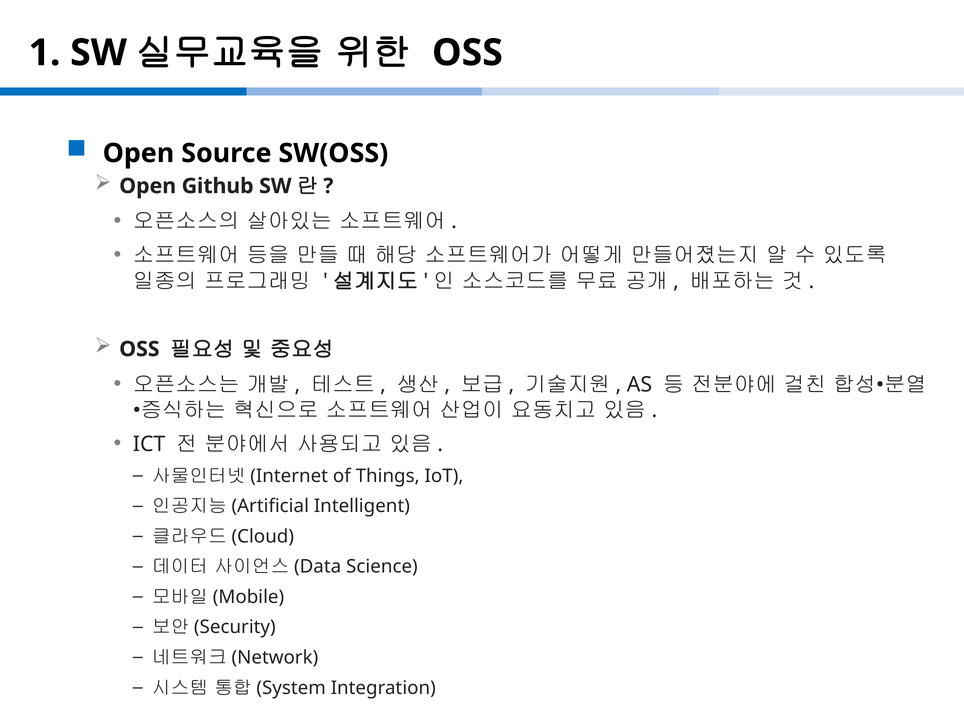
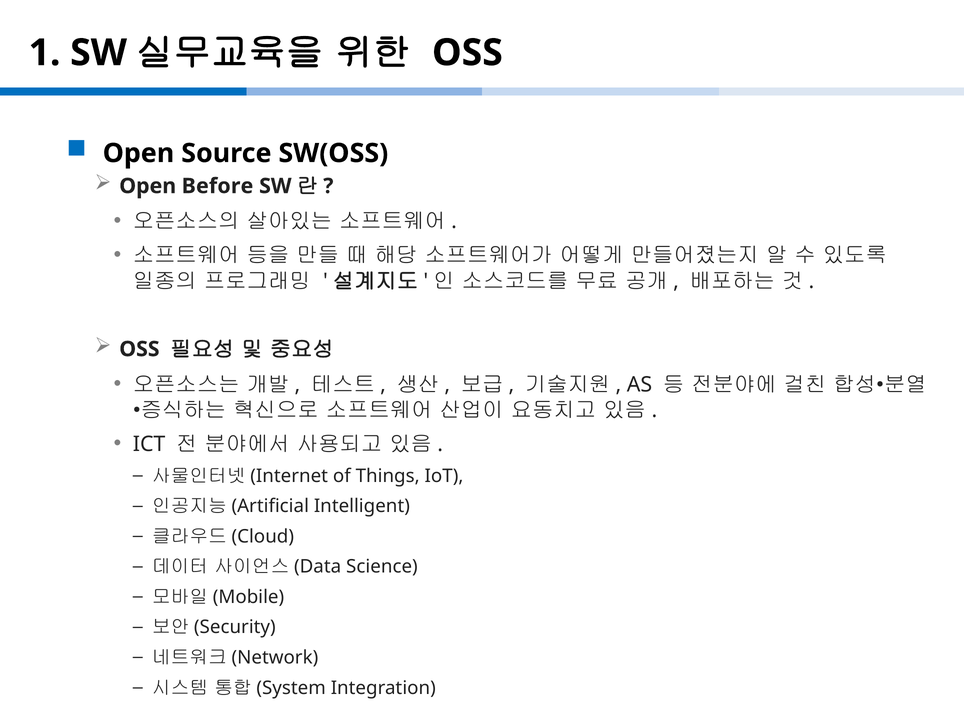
Github: Github -> Before
